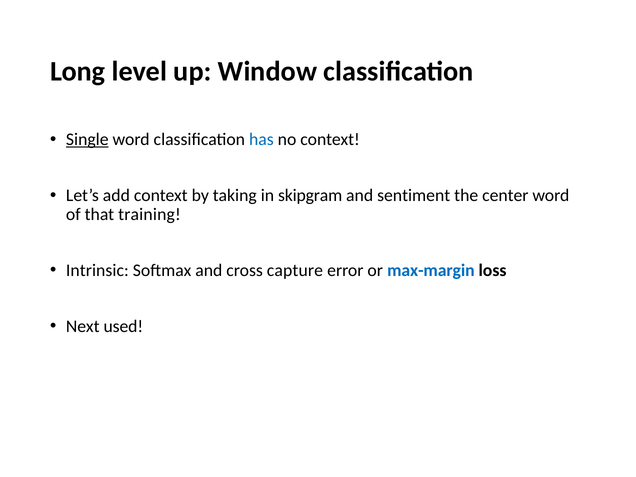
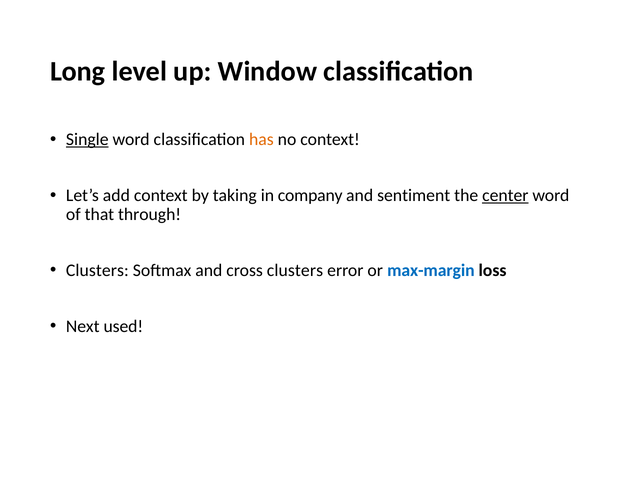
has colour: blue -> orange
skipgram: skipgram -> company
center underline: none -> present
training: training -> through
Intrinsic at (97, 270): Intrinsic -> Clusters
cross capture: capture -> clusters
